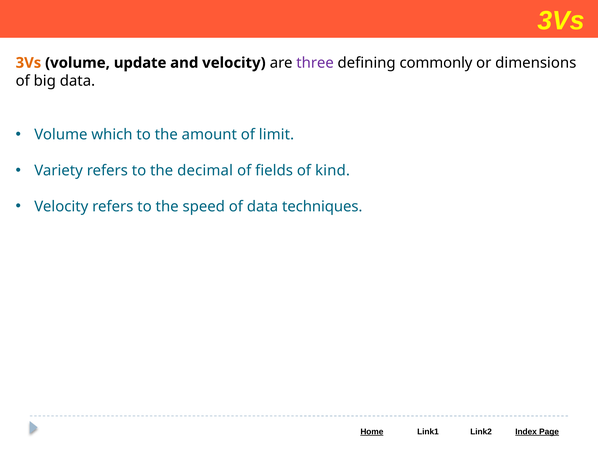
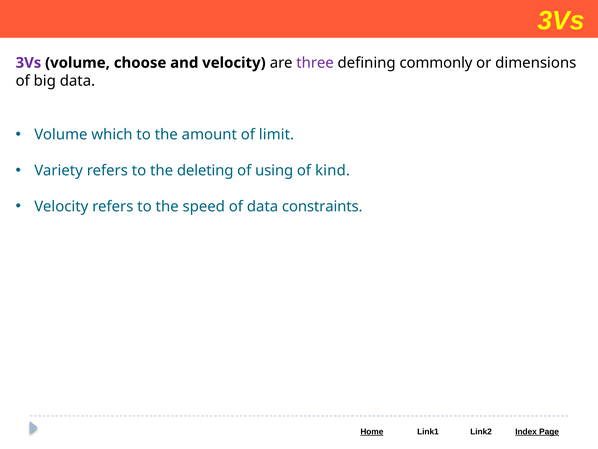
3Vs at (28, 63) colour: orange -> purple
update: update -> choose
decimal: decimal -> deleting
fields: fields -> using
techniques: techniques -> constraints
